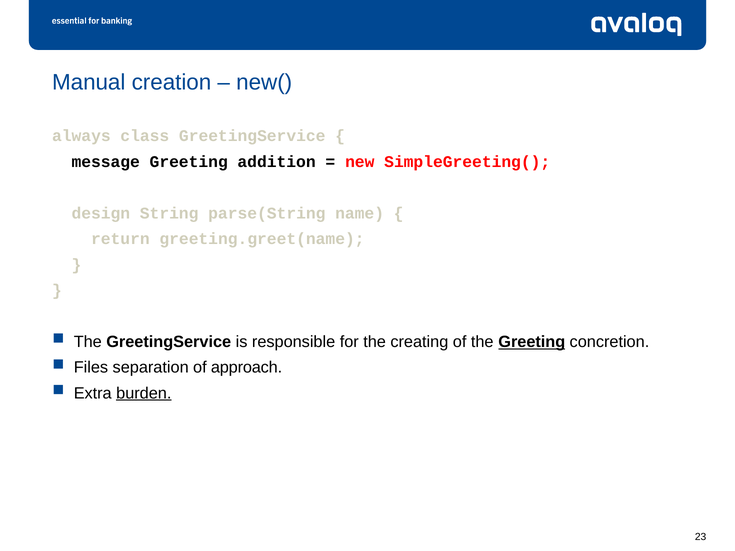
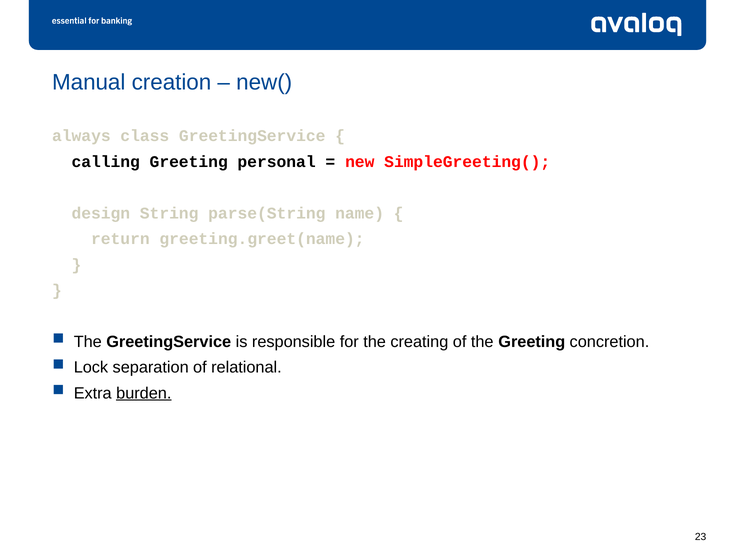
message: message -> calling
addition: addition -> personal
Greeting at (532, 342) underline: present -> none
Files: Files -> Lock
approach: approach -> relational
